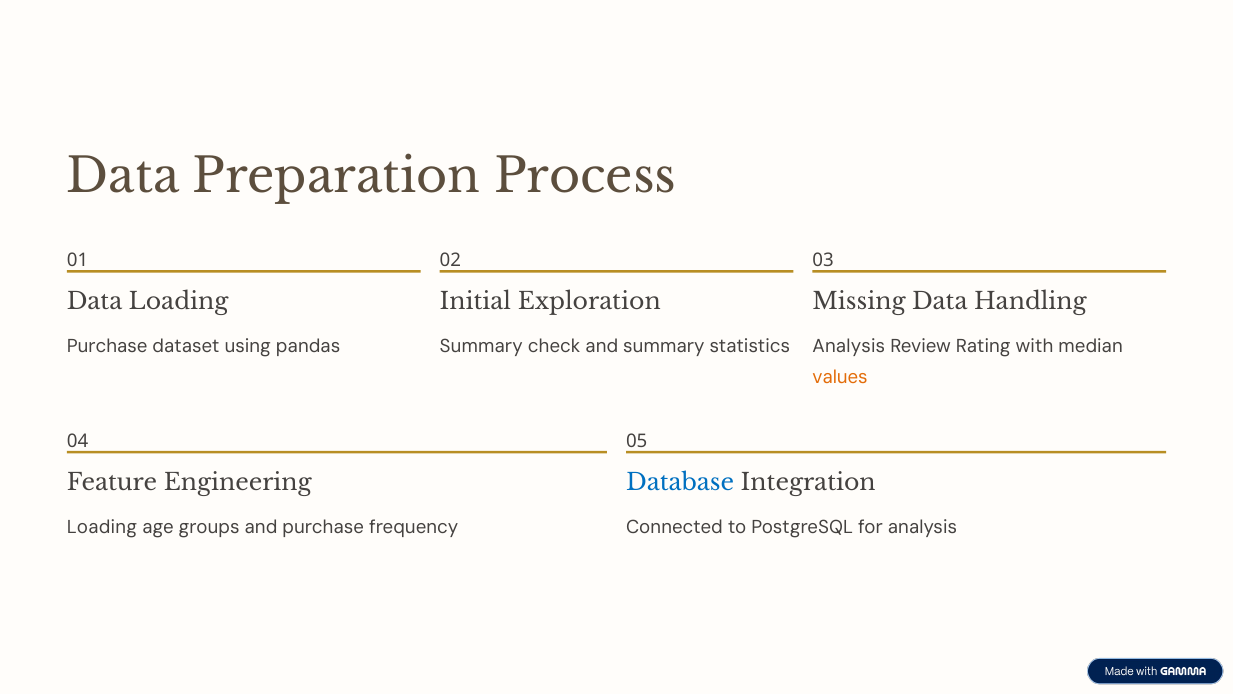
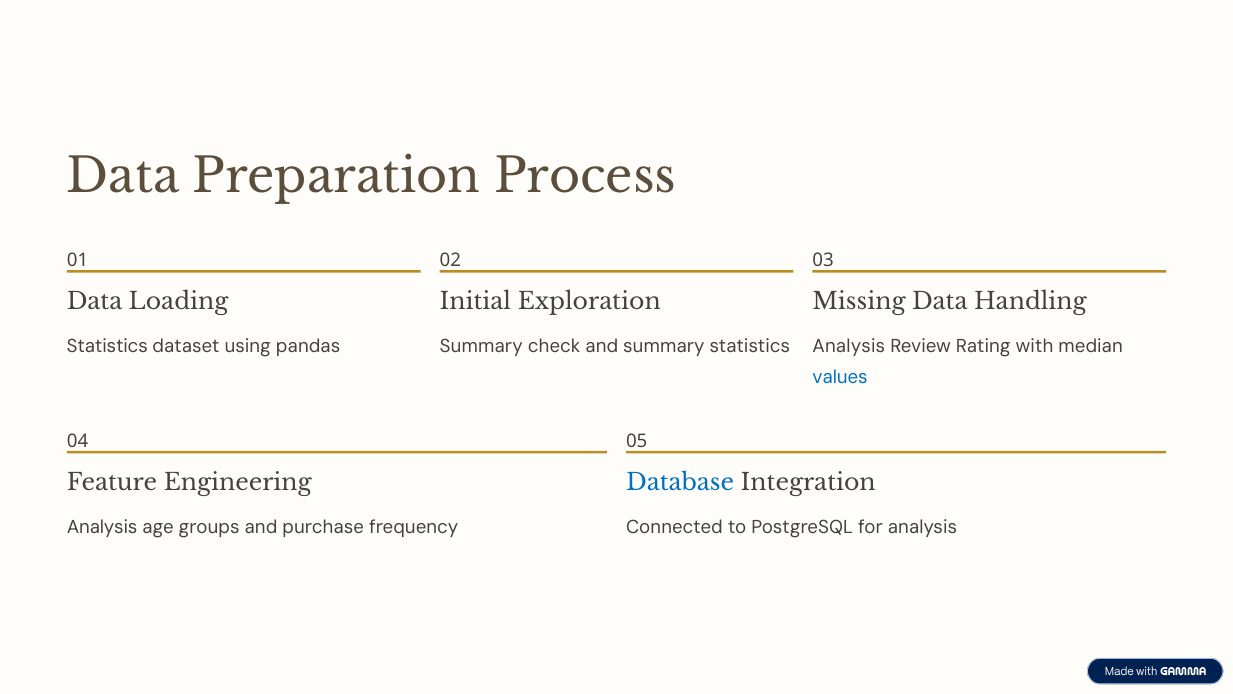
Purchase at (107, 347): Purchase -> Statistics
values colour: orange -> blue
Loading at (102, 527): Loading -> Analysis
